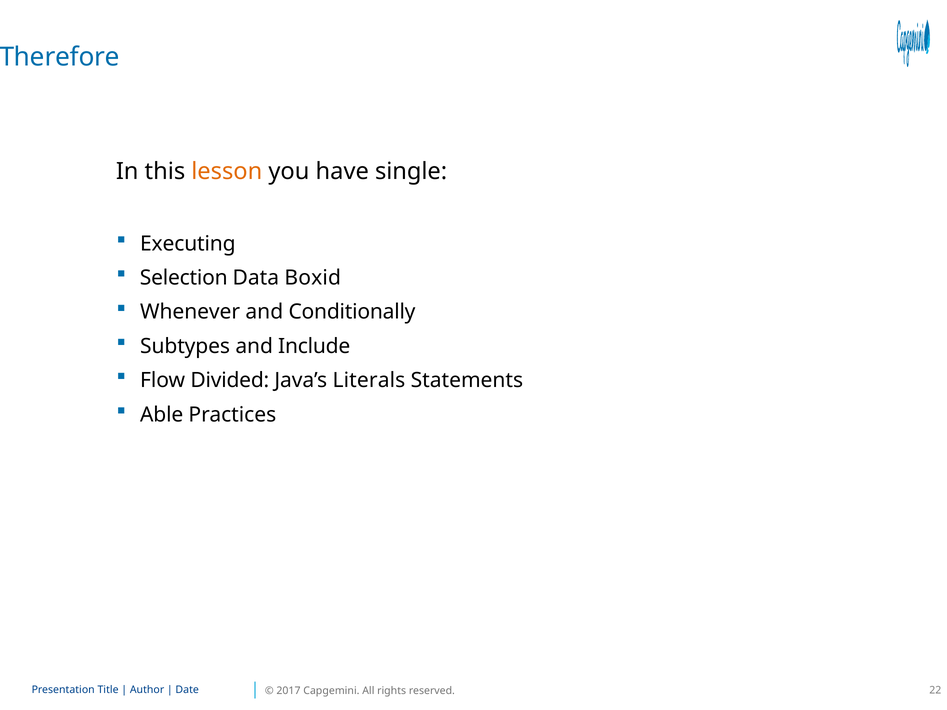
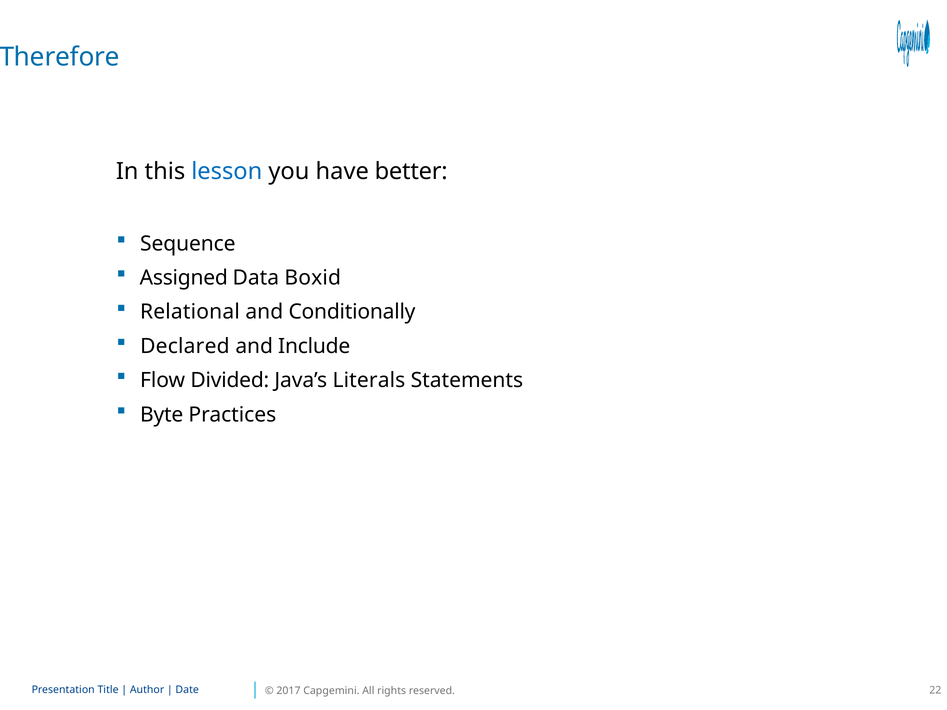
lesson colour: orange -> blue
single: single -> better
Executing: Executing -> Sequence
Selection: Selection -> Assigned
Whenever: Whenever -> Relational
Subtypes: Subtypes -> Declared
Able: Able -> Byte
